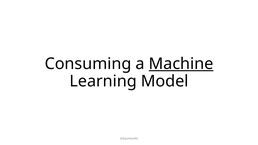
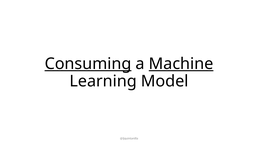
Consuming underline: none -> present
